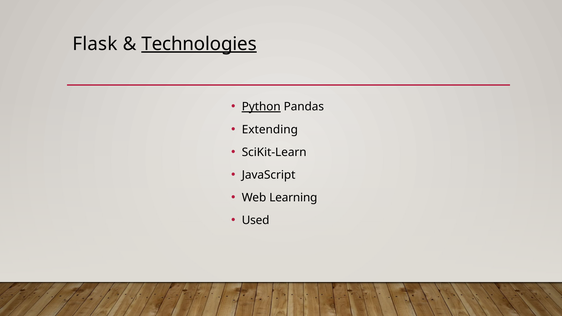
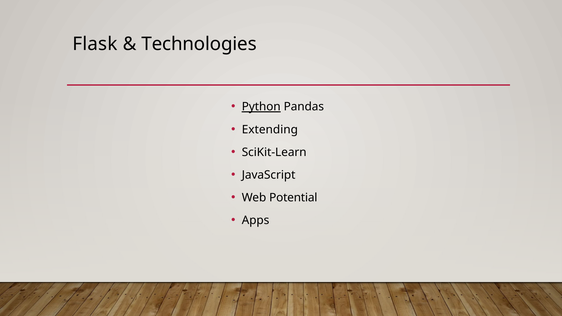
Technologies underline: present -> none
Learning: Learning -> Potential
Used: Used -> Apps
